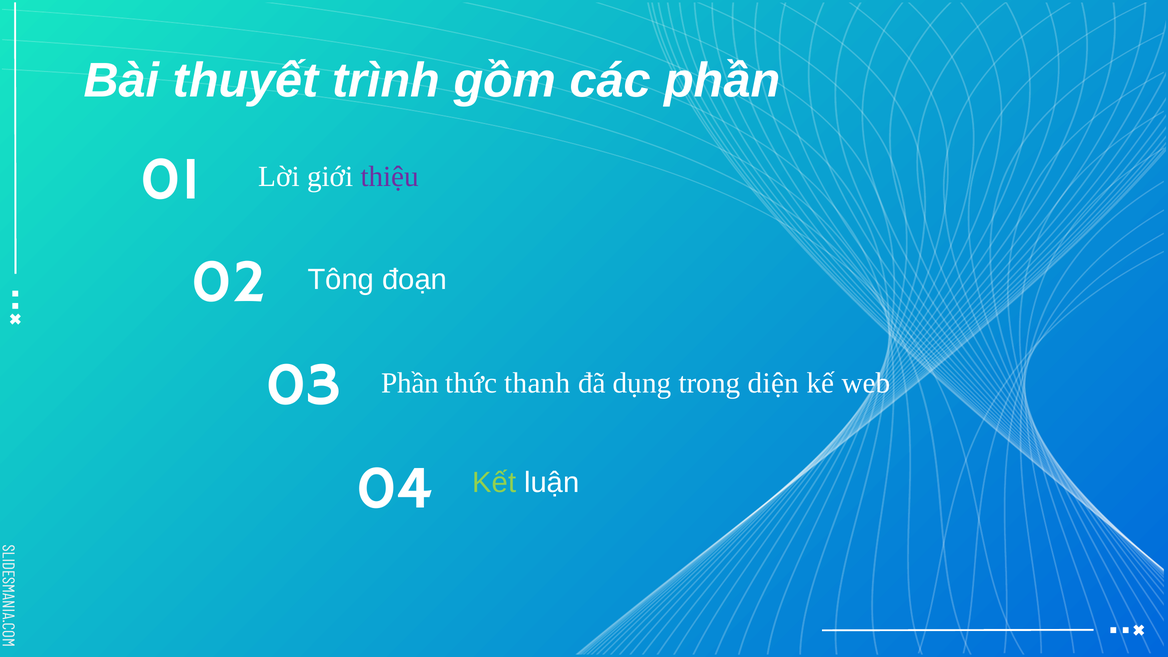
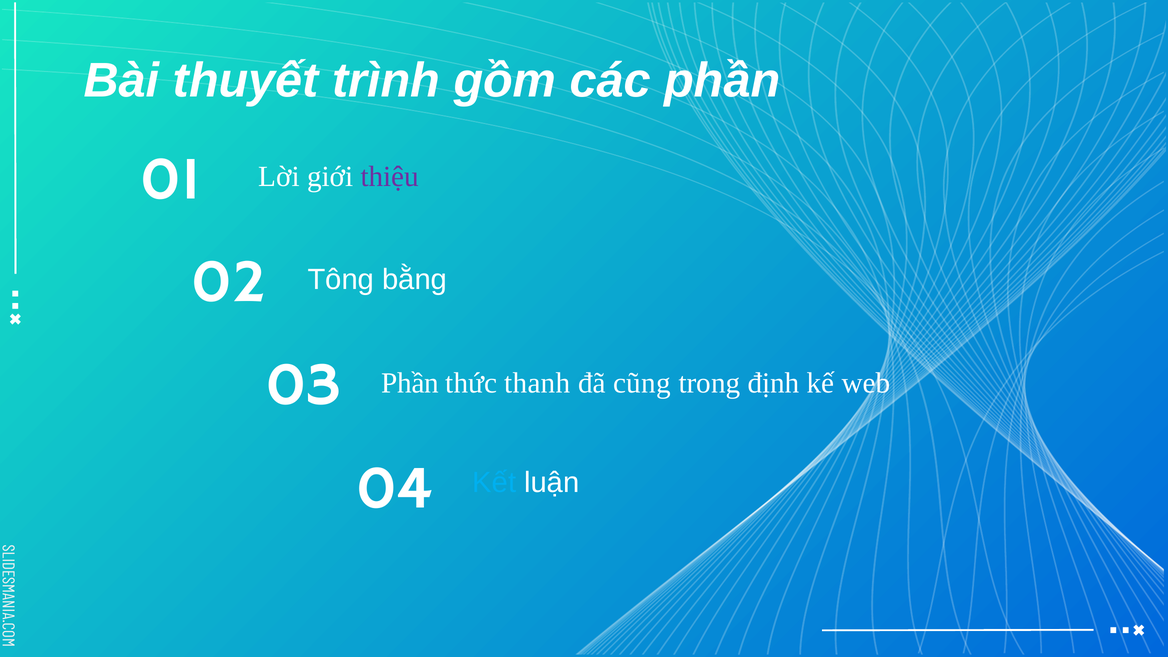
đoạn: đoạn -> bằng
dụng: dụng -> cũng
diện: diện -> định
Kết colour: light green -> light blue
